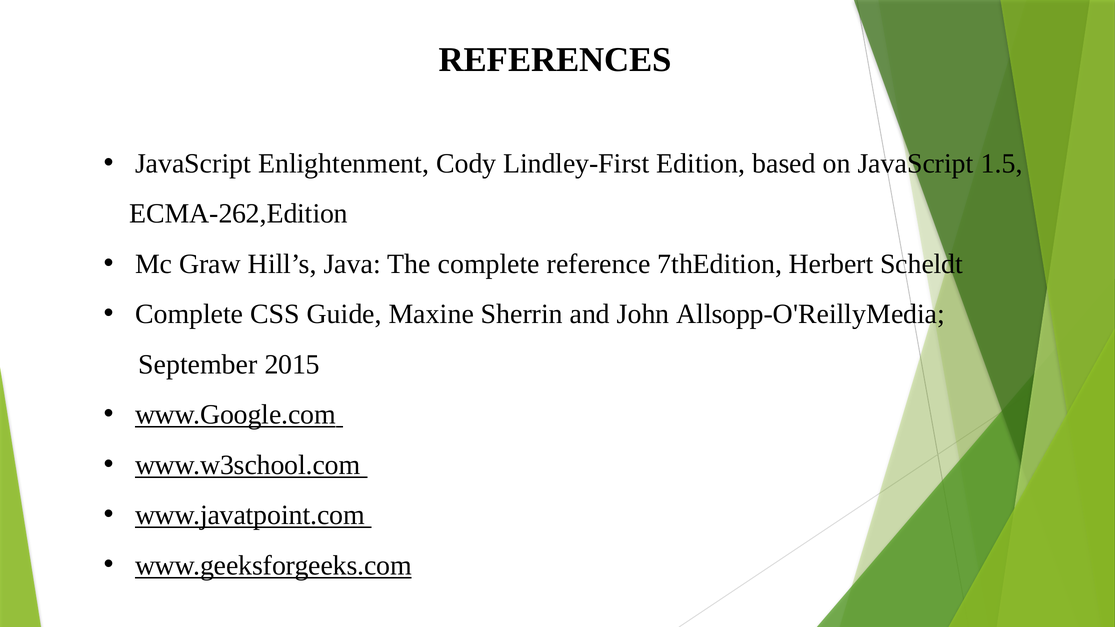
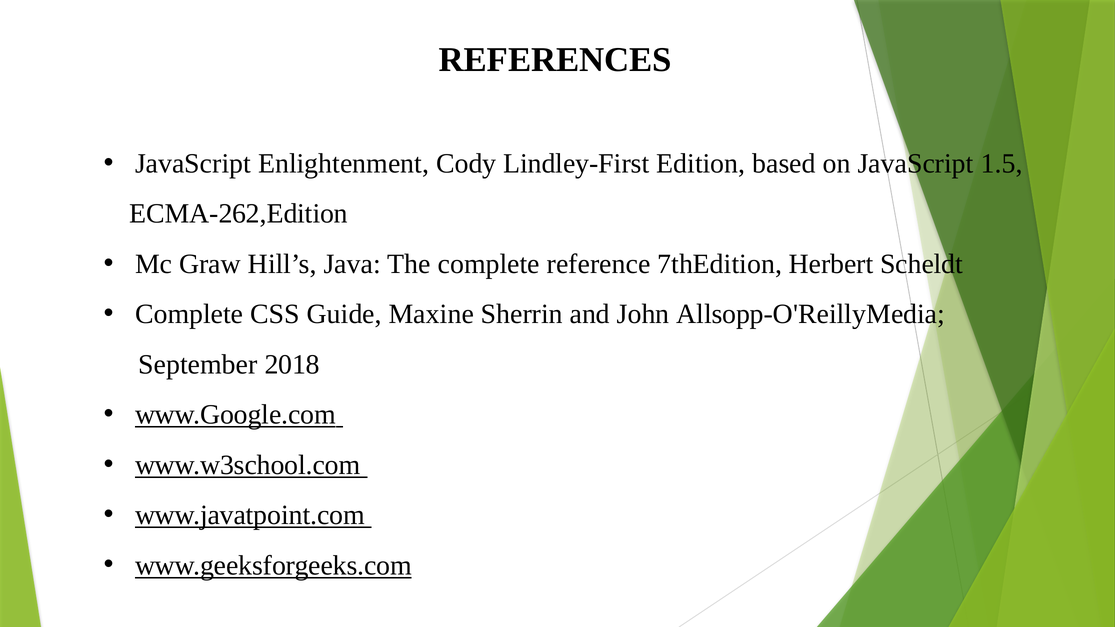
2015: 2015 -> 2018
